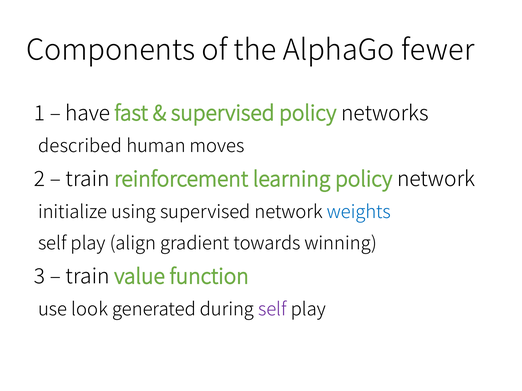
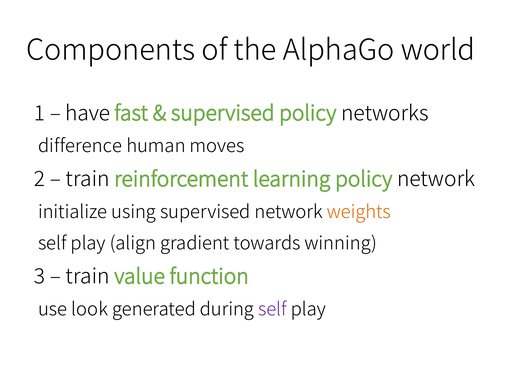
fewer: fewer -> world
described: described -> difference
weights colour: blue -> orange
